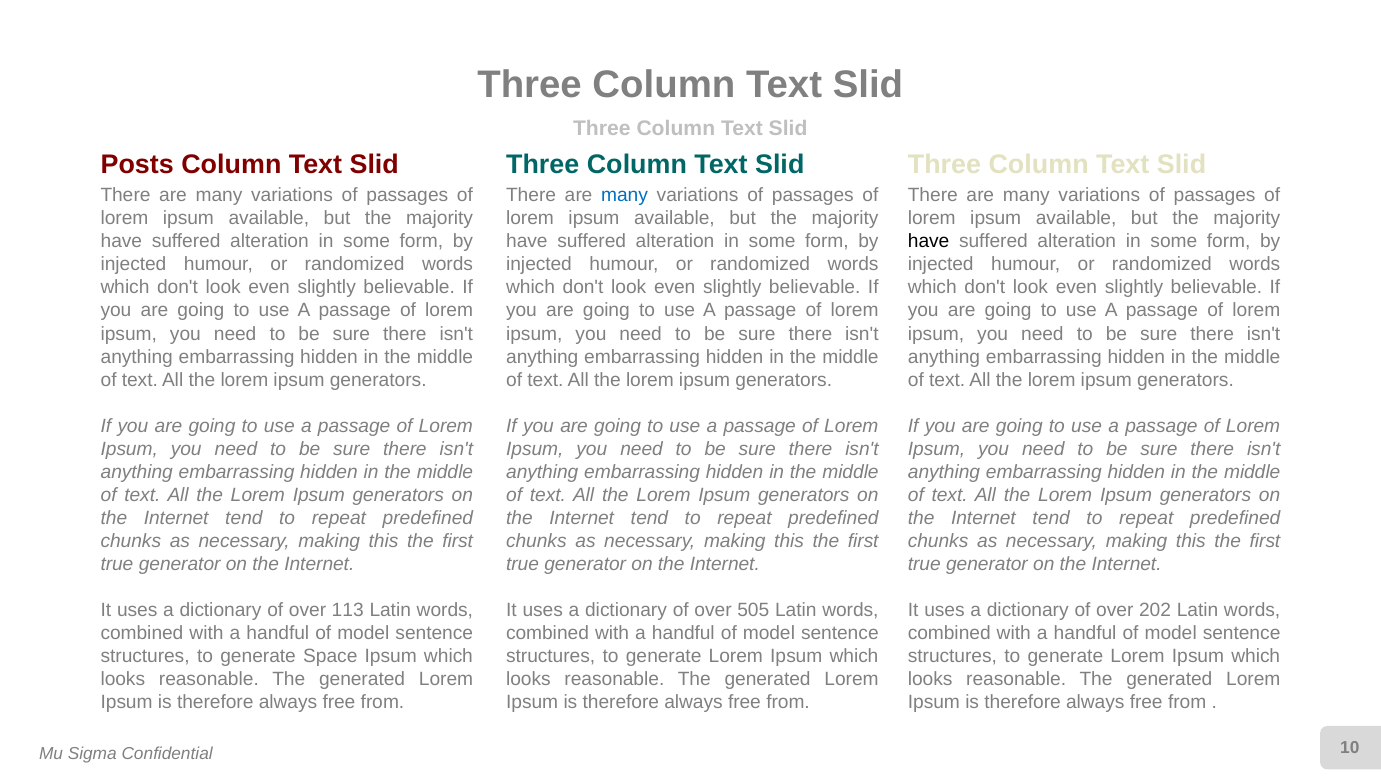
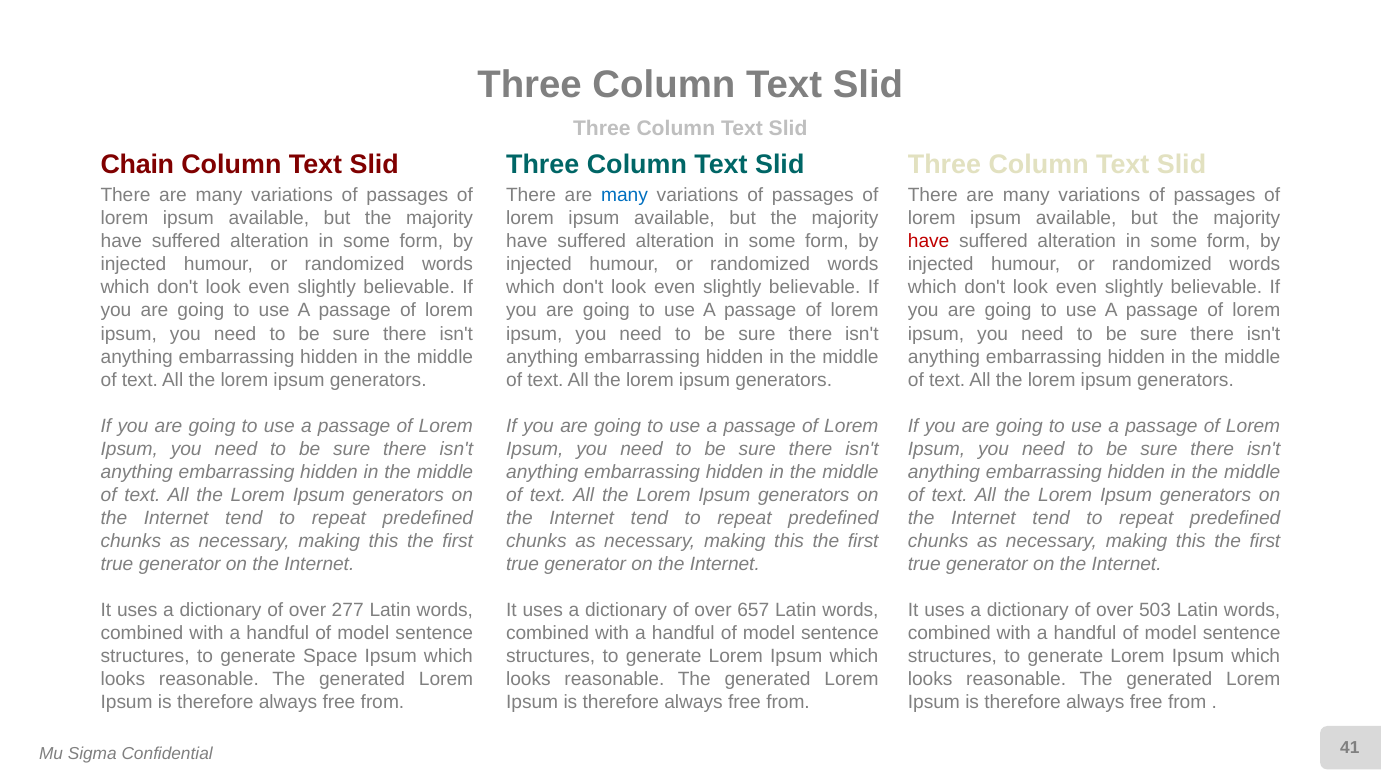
Posts: Posts -> Chain
have at (929, 241) colour: black -> red
113: 113 -> 277
505: 505 -> 657
202: 202 -> 503
10: 10 -> 41
